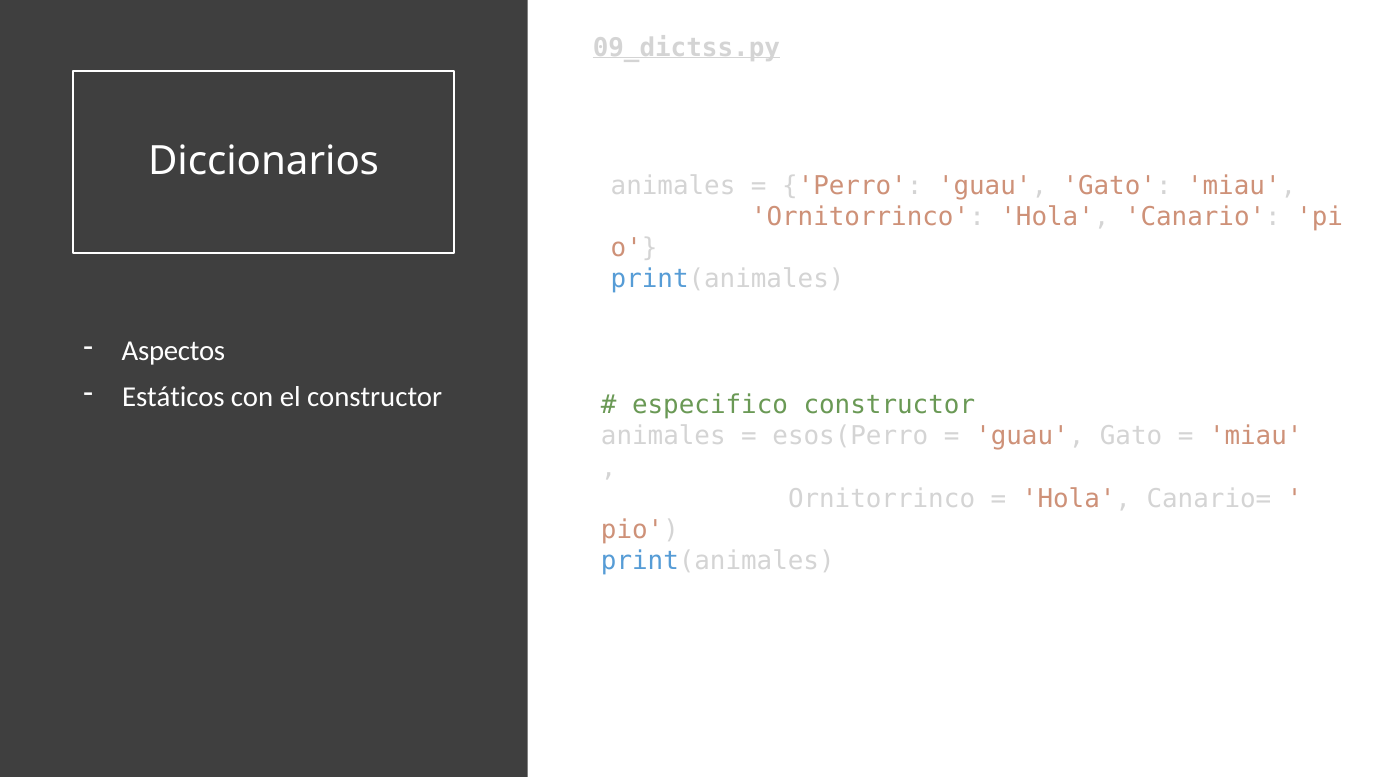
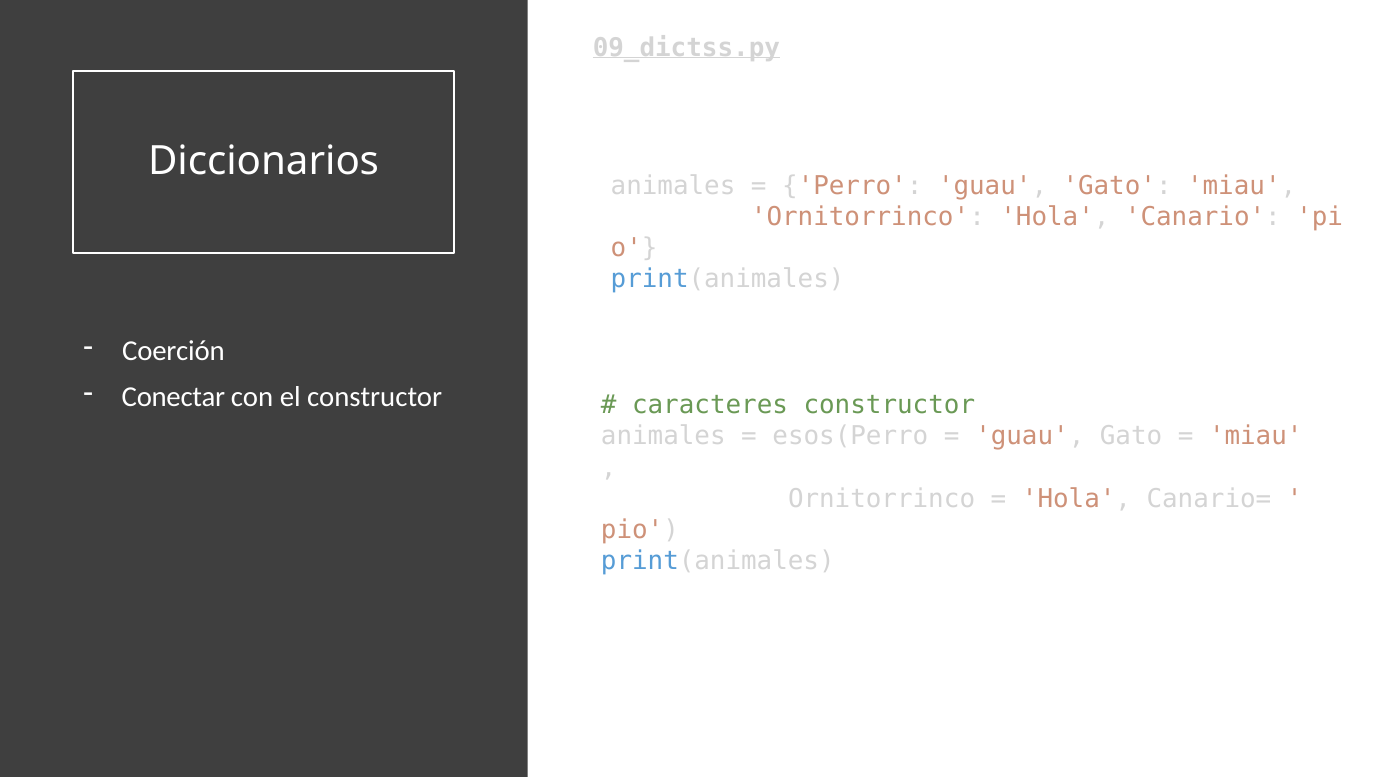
Aspectos: Aspectos -> Coerción
Estáticos: Estáticos -> Conectar
especifico: especifico -> caracteres
